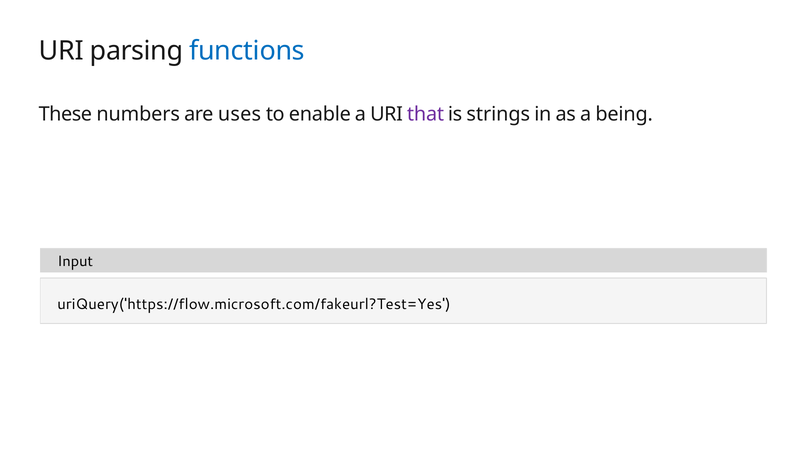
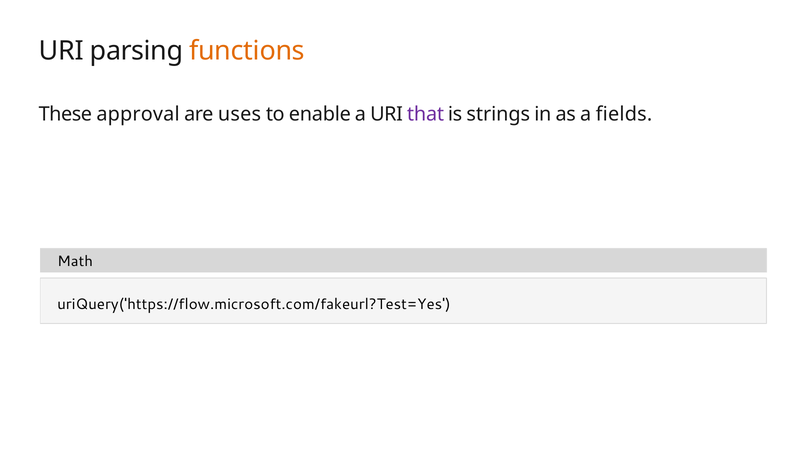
functions colour: blue -> orange
numbers: numbers -> approval
being: being -> fields
Input: Input -> Math
